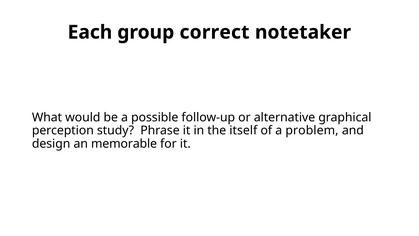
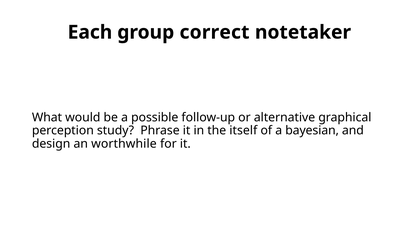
problem: problem -> bayesian
memorable: memorable -> worthwhile
